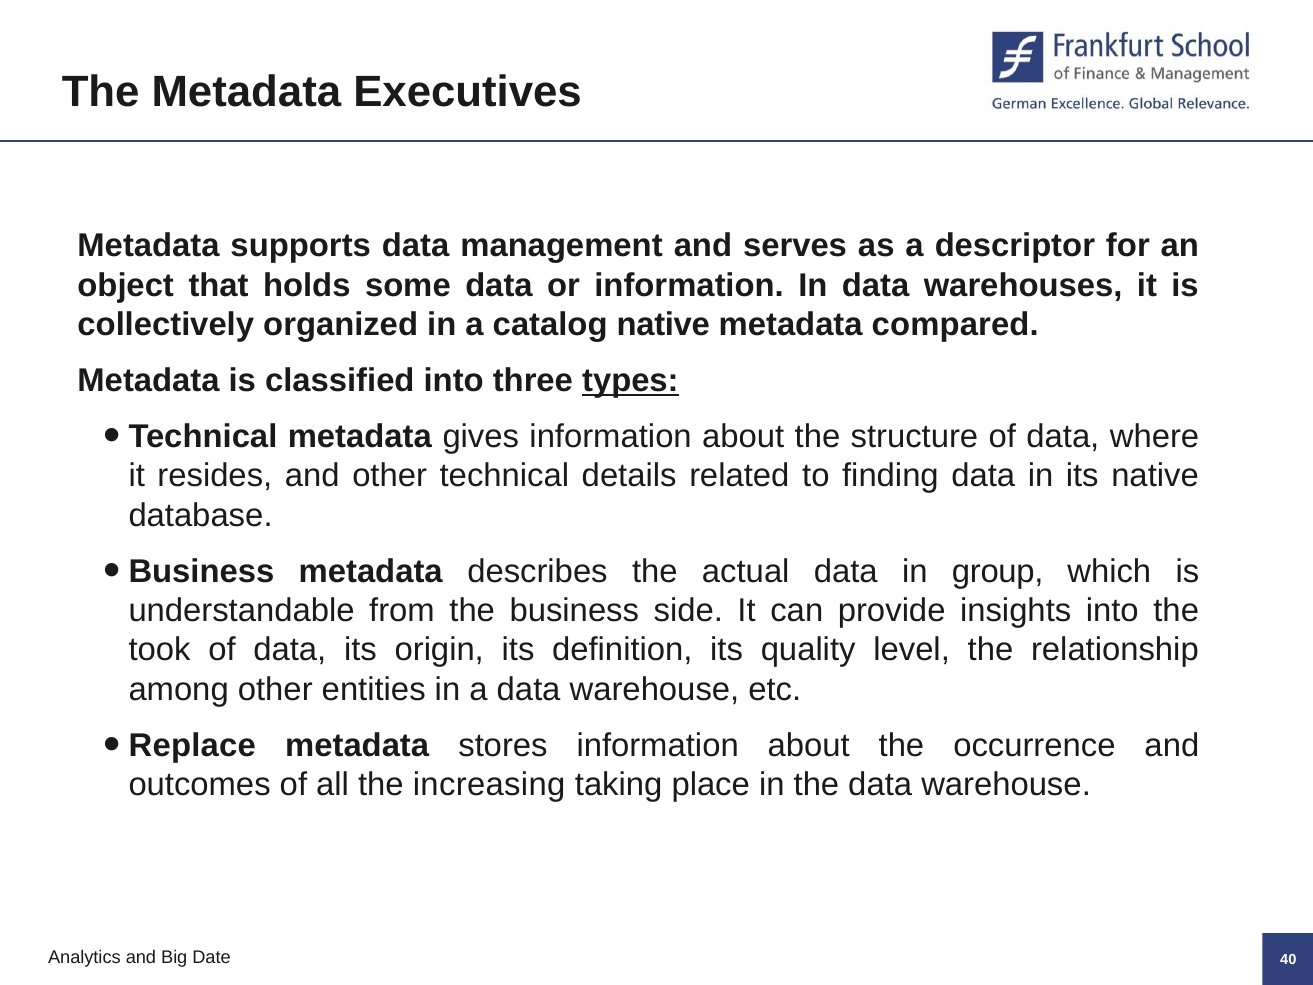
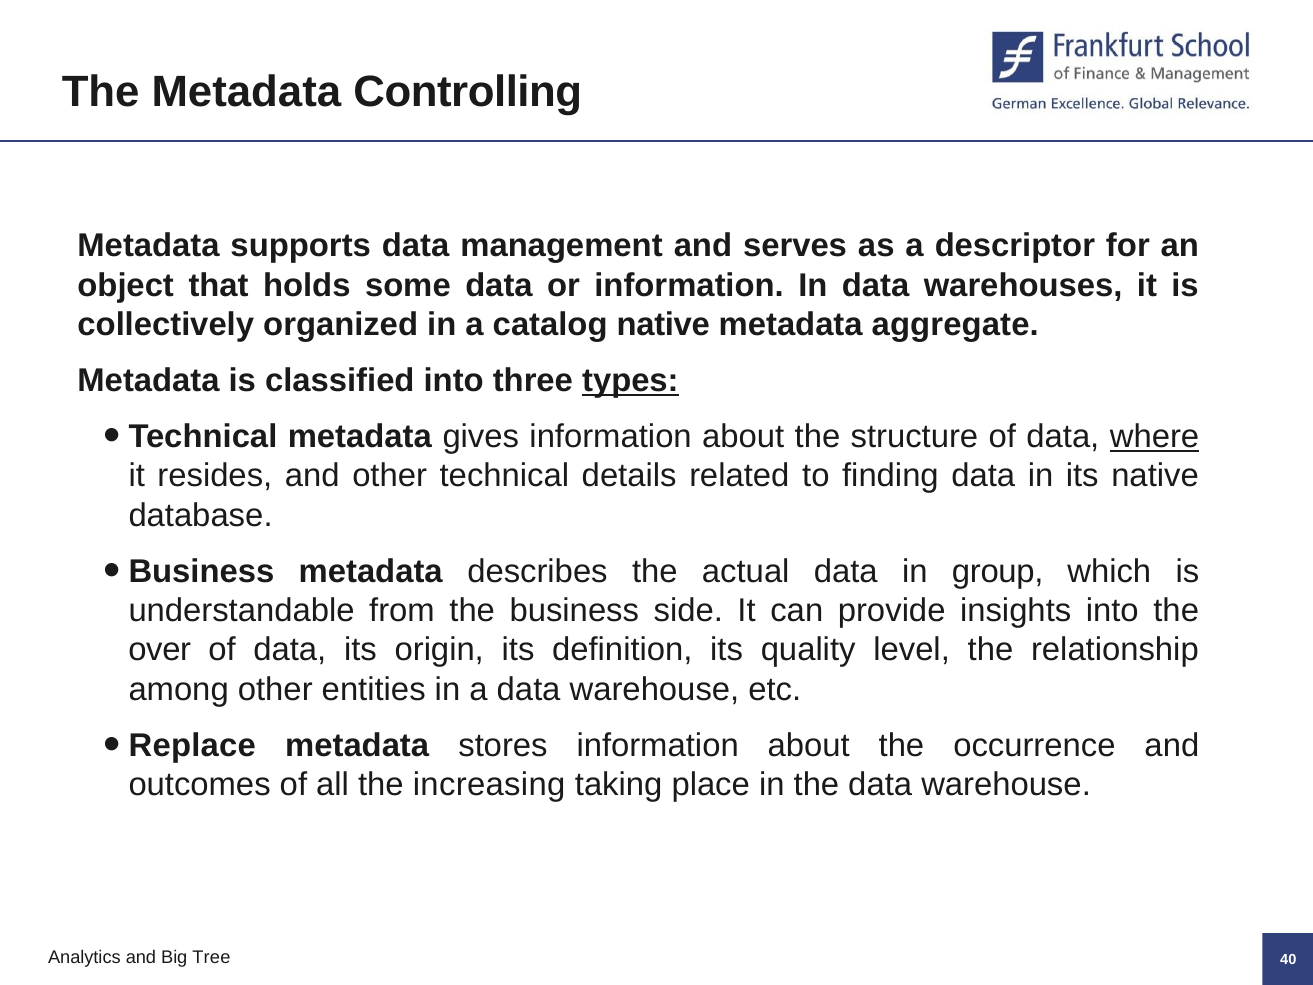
Executives: Executives -> Controlling
compared: compared -> aggregate
where underline: none -> present
took: took -> over
Date: Date -> Tree
